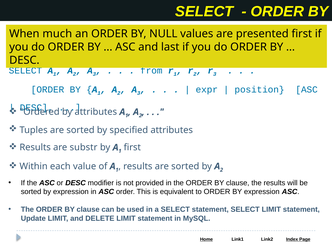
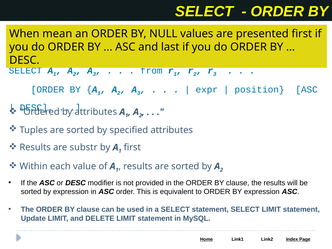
much: much -> mean
